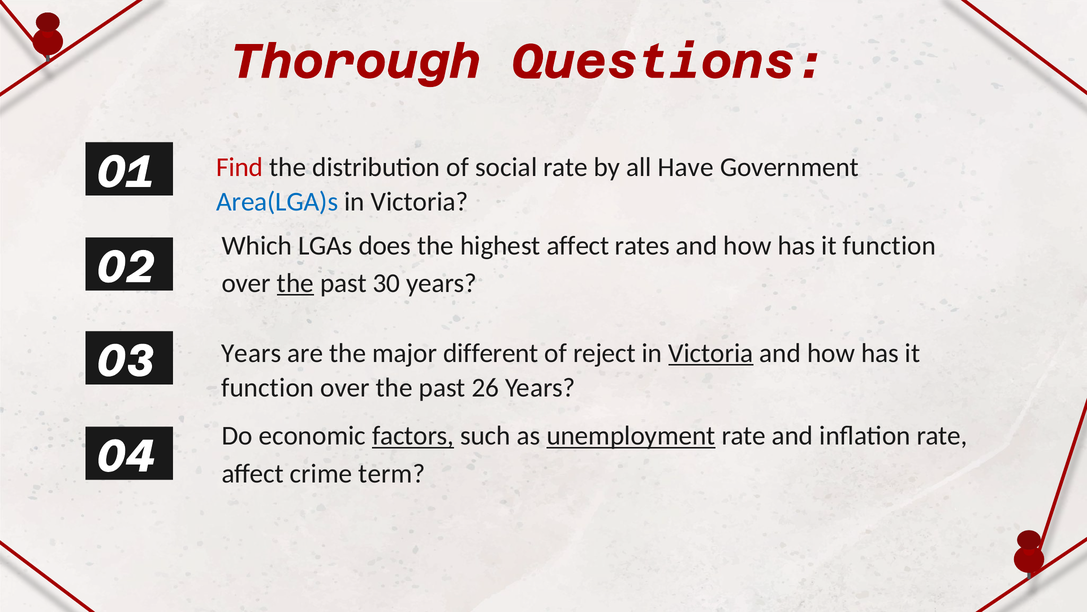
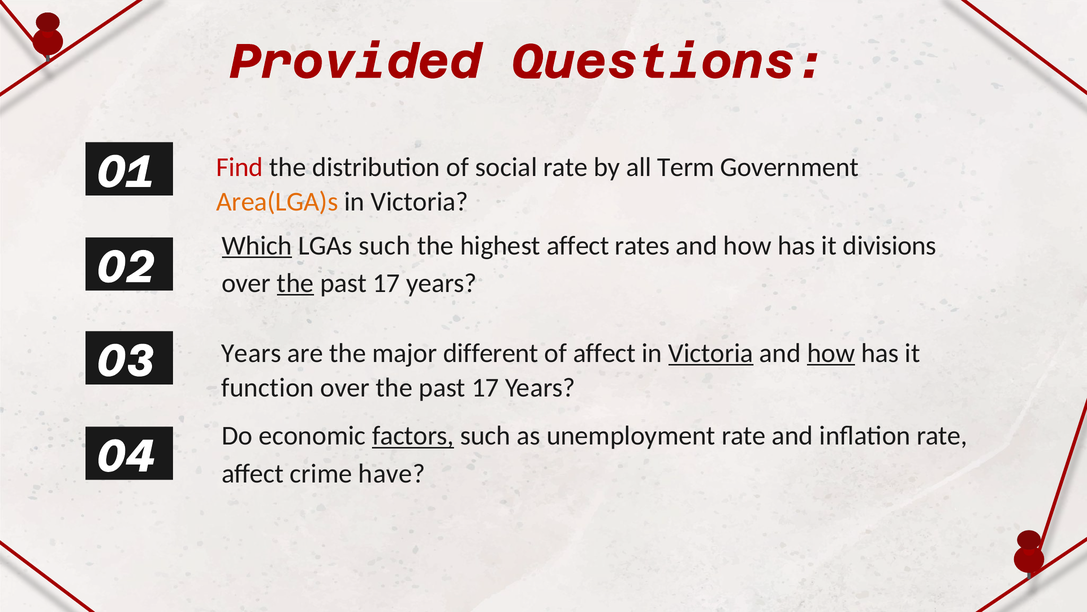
Thorough: Thorough -> Provided
Have: Have -> Term
Area(LGA)s colour: blue -> orange
Which underline: none -> present
LGAs does: does -> such
function at (890, 245): function -> divisions
30 at (386, 283): 30 -> 17
of reject: reject -> affect
how at (831, 353) underline: none -> present
26 at (485, 388): 26 -> 17
unemployment underline: present -> none
term: term -> have
